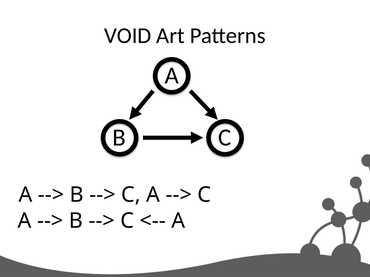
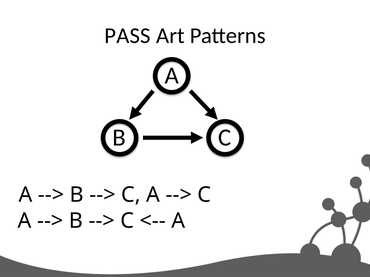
VOID: VOID -> PASS
